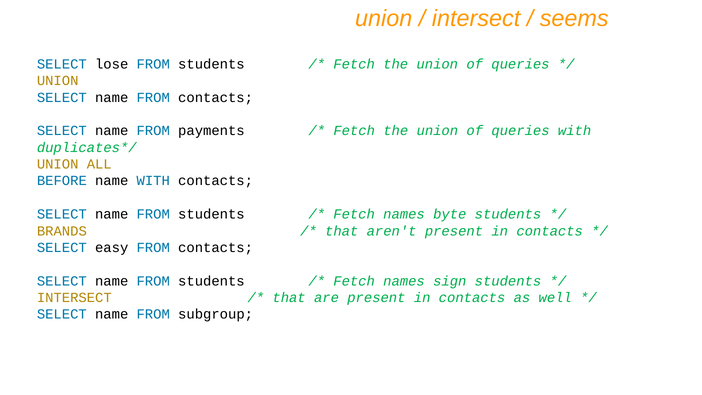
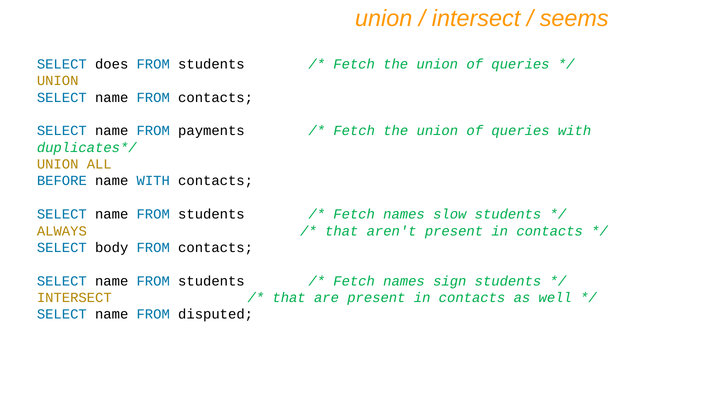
lose: lose -> does
byte: byte -> slow
BRANDS: BRANDS -> ALWAYS
easy: easy -> body
subgroup: subgroup -> disputed
